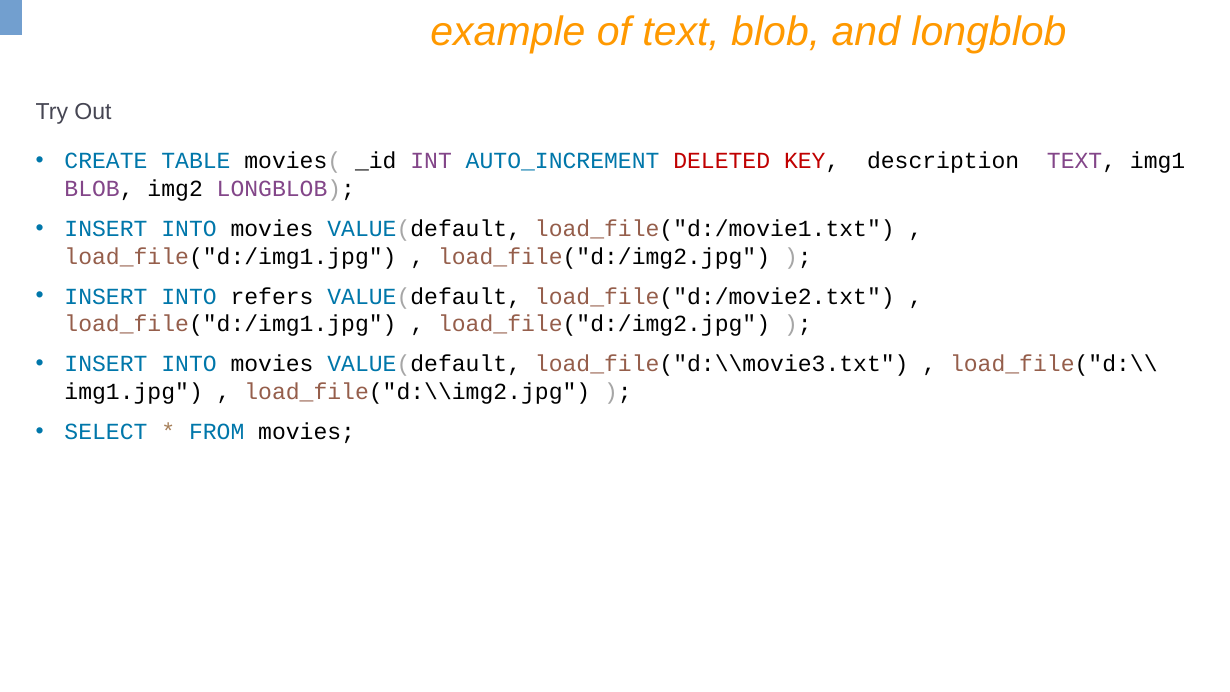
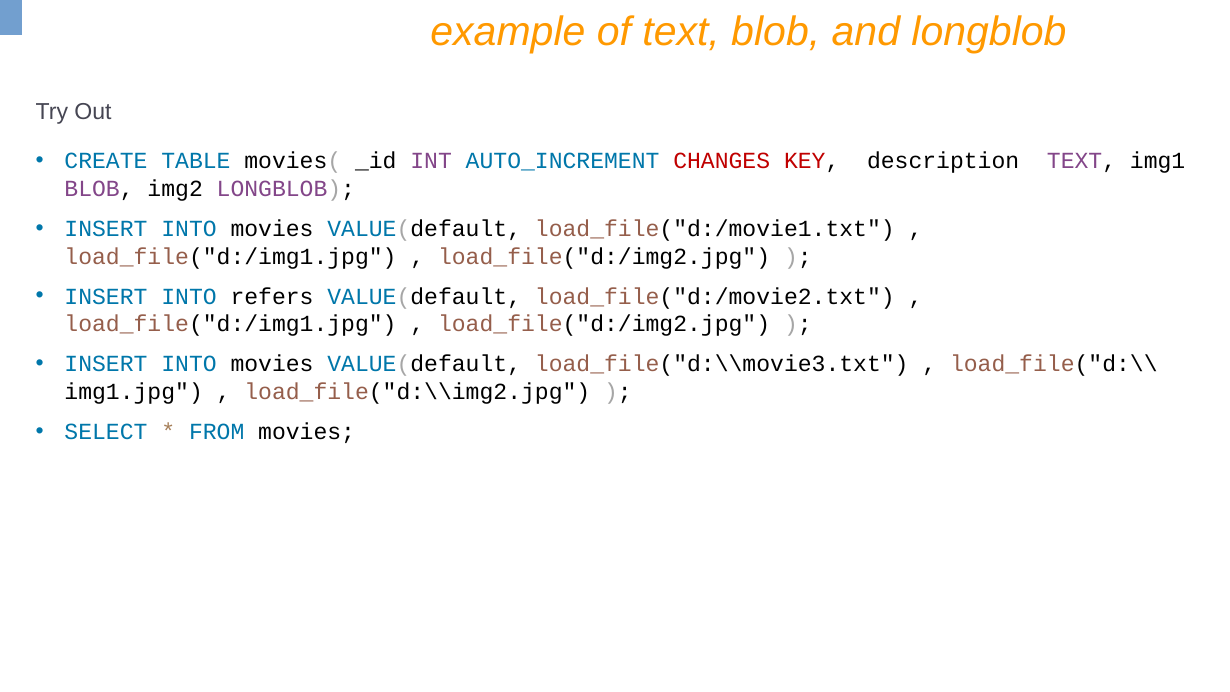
DELETED: DELETED -> CHANGES
